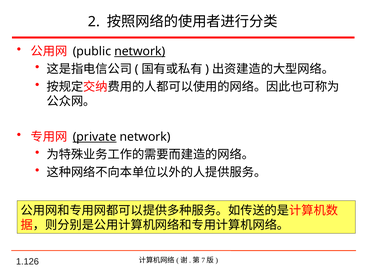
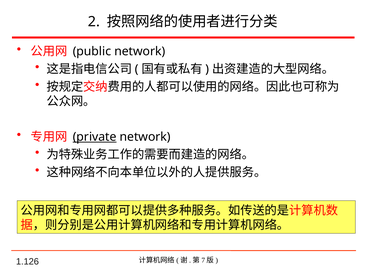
network at (140, 51) underline: present -> none
